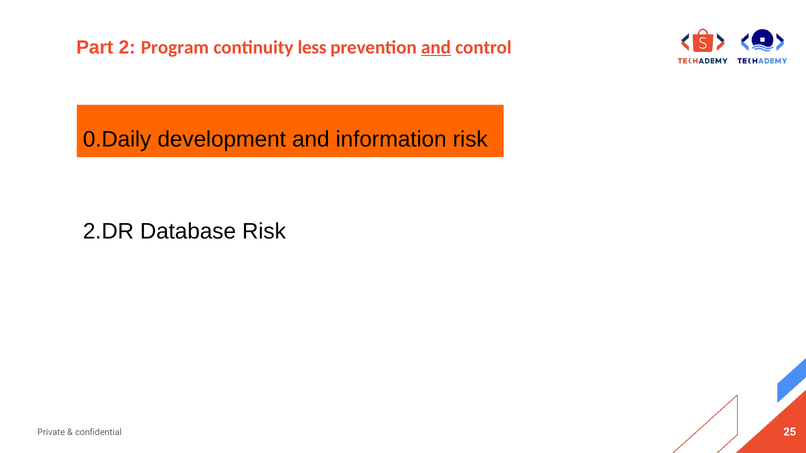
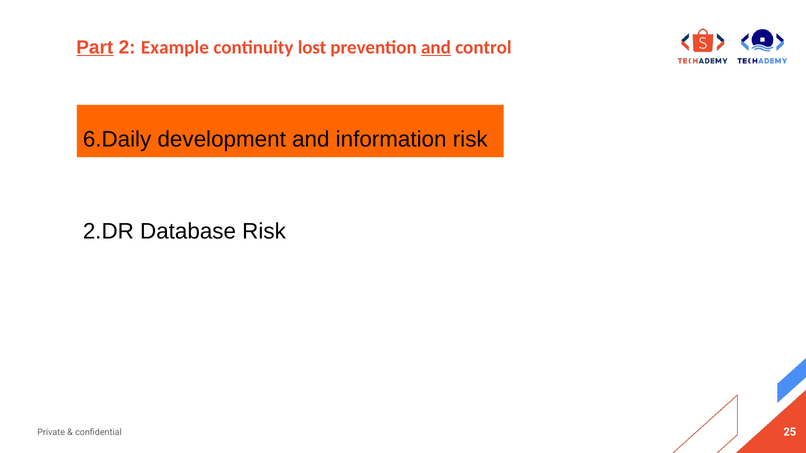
Part underline: none -> present
Program: Program -> Example
less: less -> lost
0.Daily: 0.Daily -> 6.Daily
